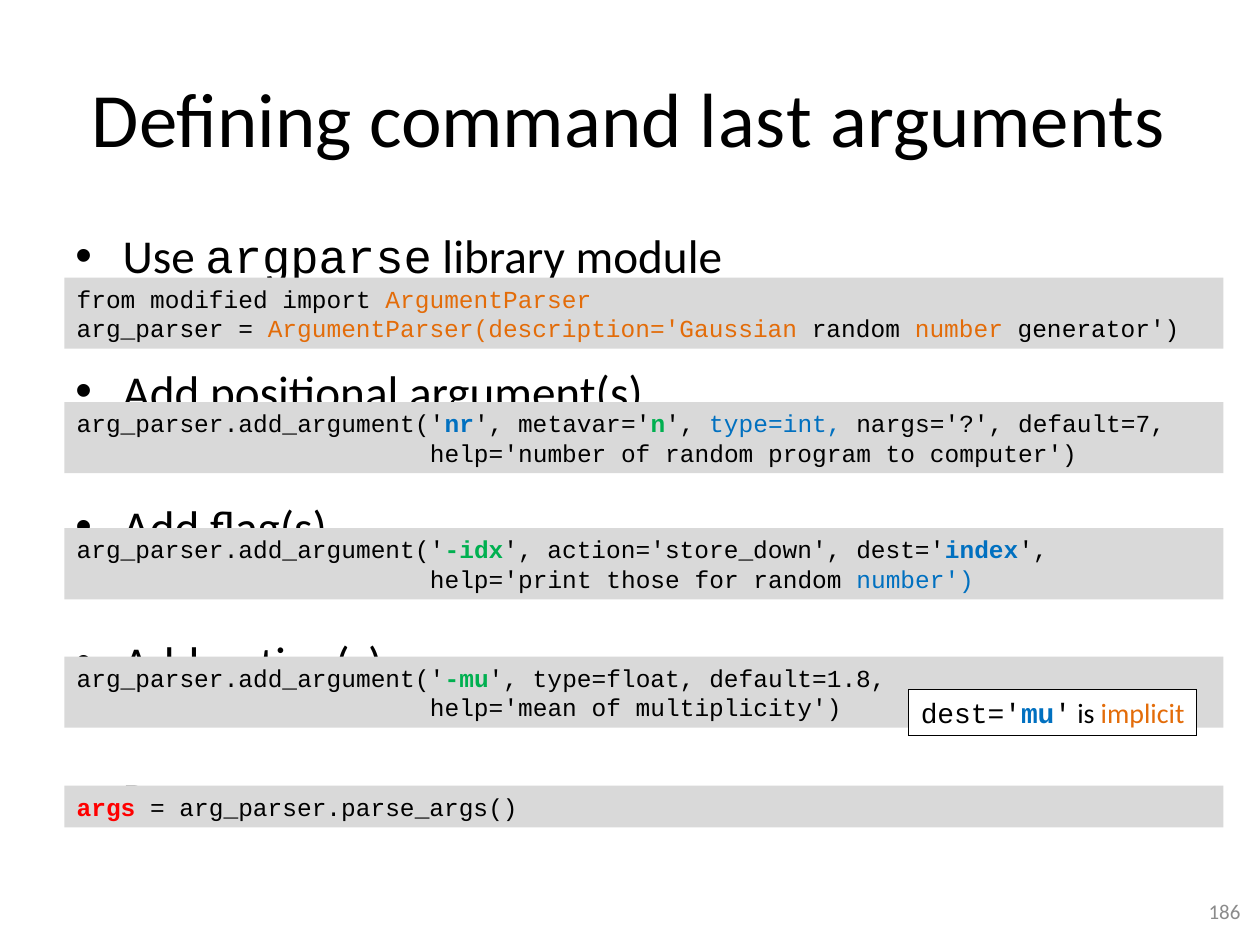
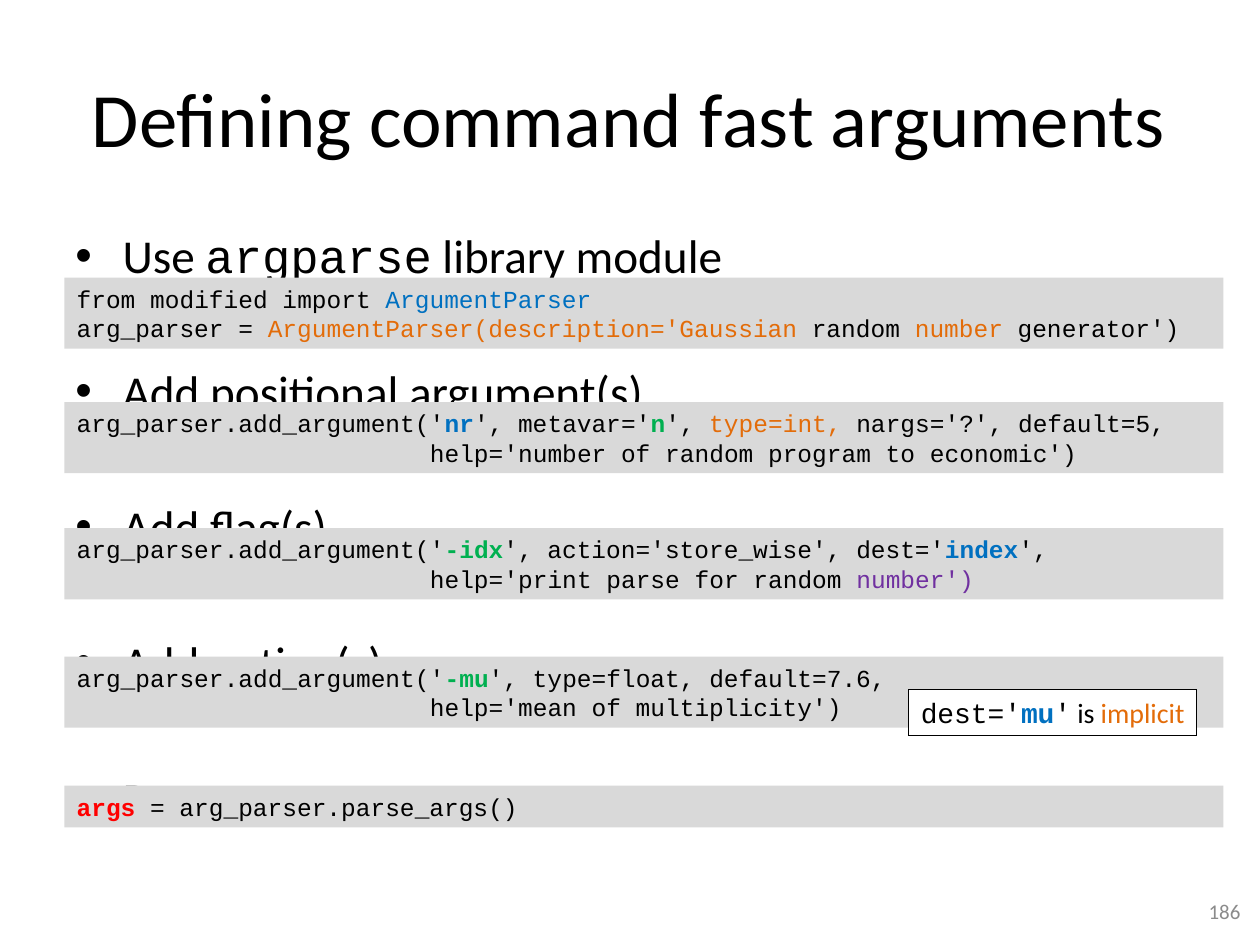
last: last -> fast
ArgumentParser colour: orange -> blue
type=int colour: blue -> orange
default=7: default=7 -> default=5
computer: computer -> economic
action='store_down: action='store_down -> action='store_wise
help='print those: those -> parse
number at (915, 580) colour: blue -> purple
default=1.8: default=1.8 -> default=7.6
